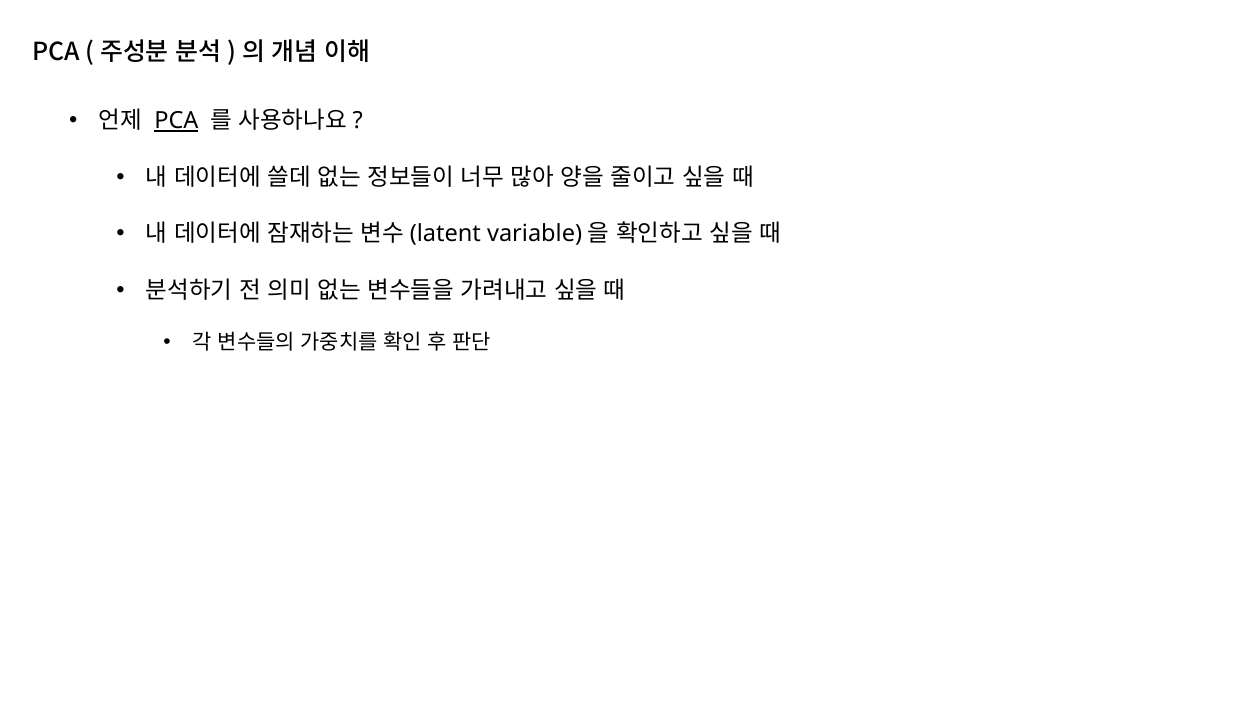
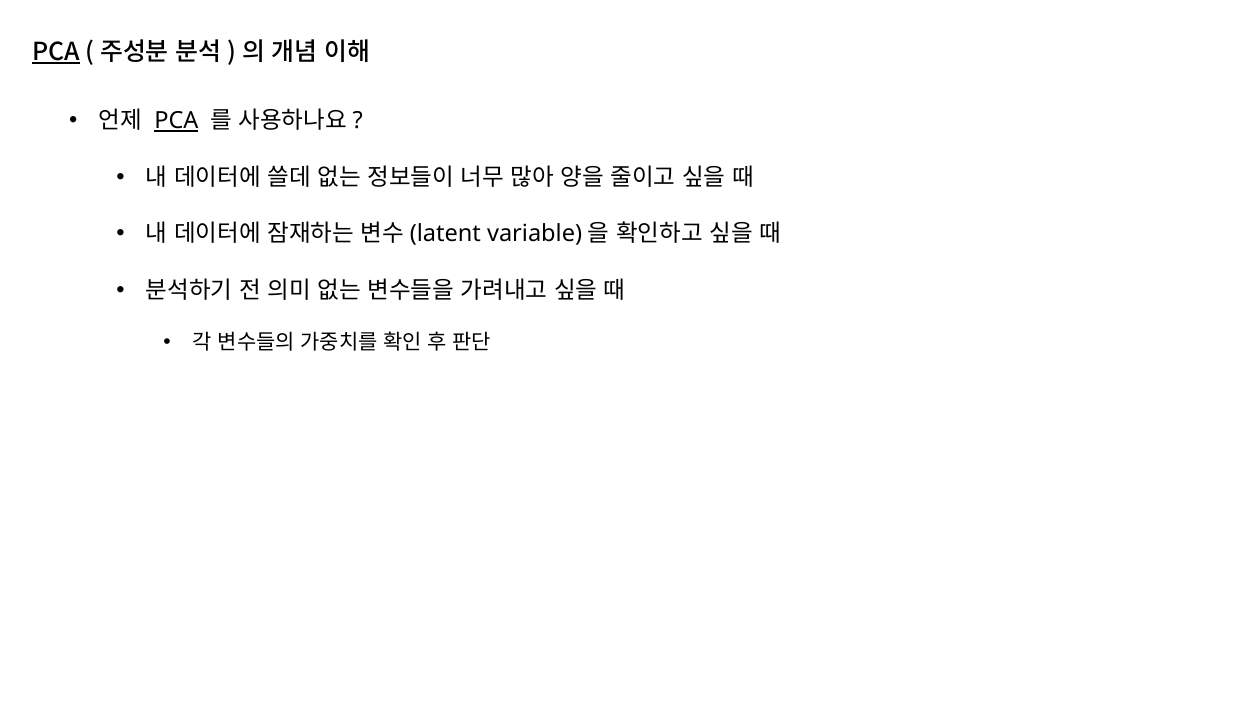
PCA at (56, 52) underline: none -> present
